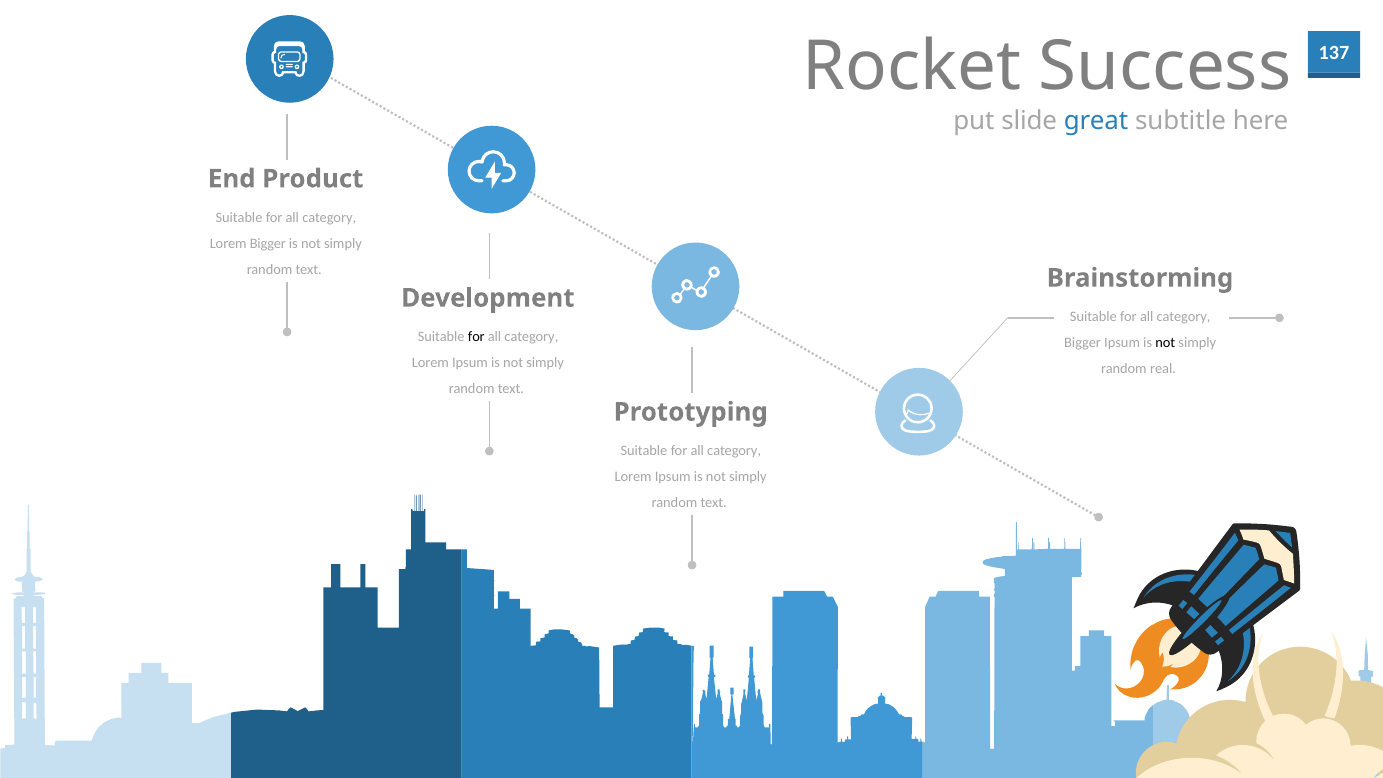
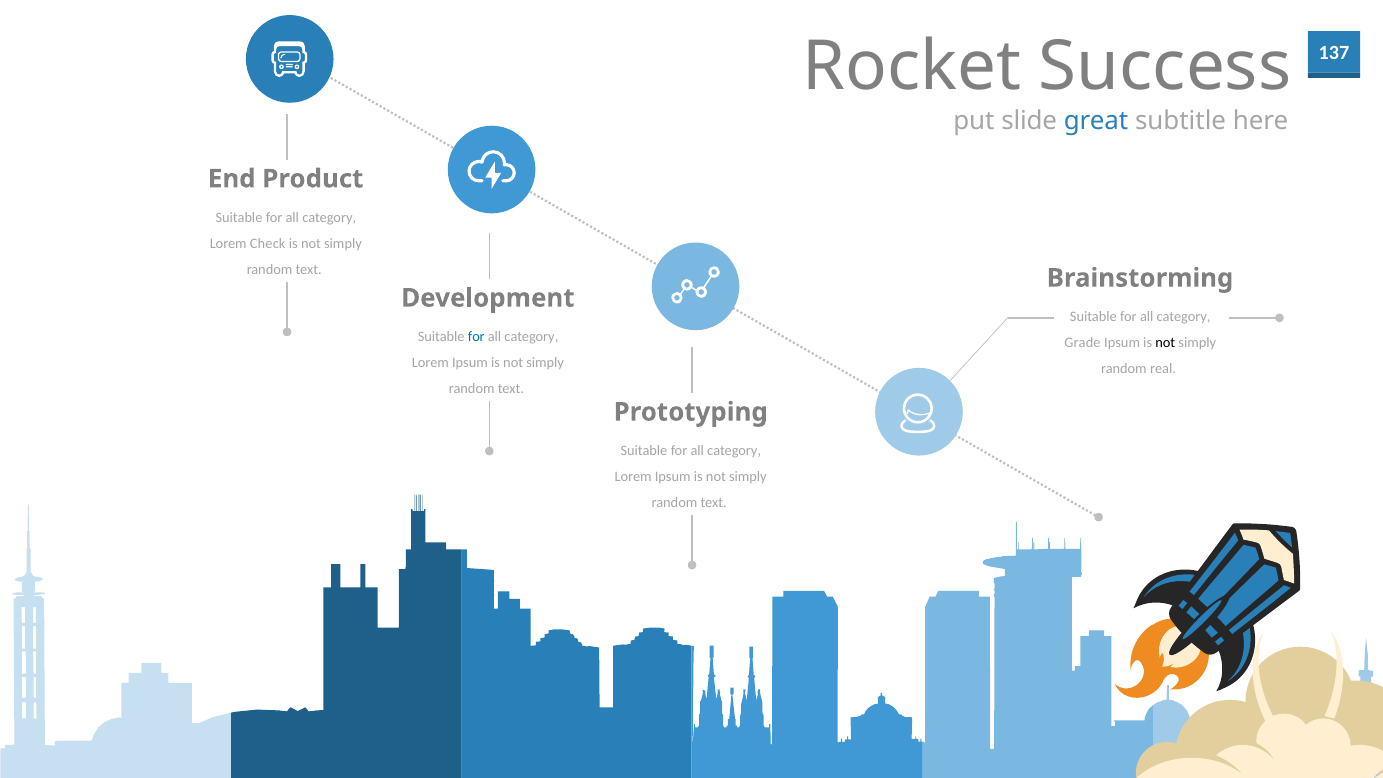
Lorem Bigger: Bigger -> Check
for at (476, 337) colour: black -> blue
Bigger at (1083, 343): Bigger -> Grade
